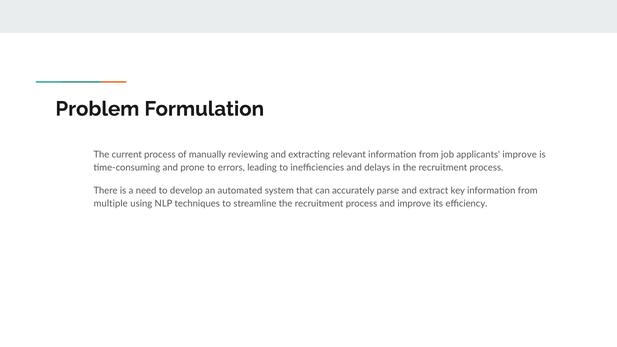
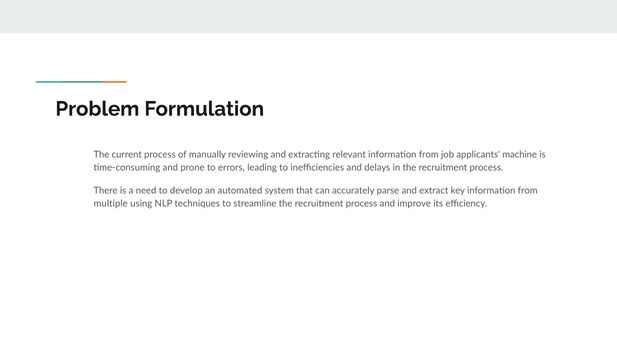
applicants improve: improve -> machine
